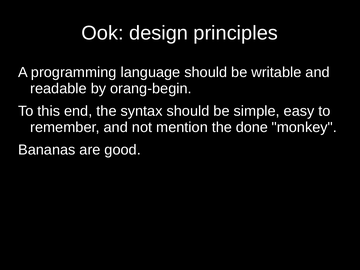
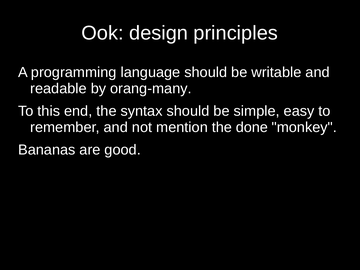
orang-begin: orang-begin -> orang-many
